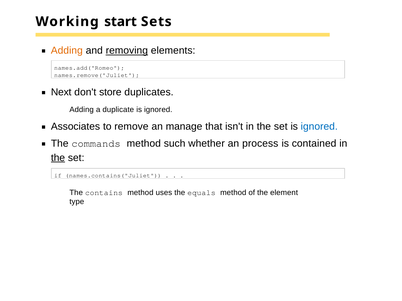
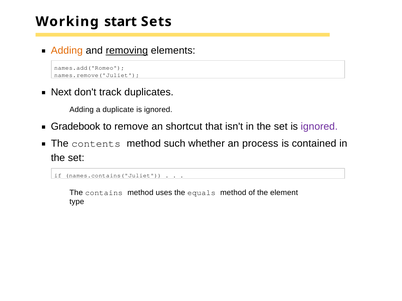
store: store -> track
Associates: Associates -> Gradebook
manage: manage -> shortcut
ignored at (319, 127) colour: blue -> purple
commands: commands -> contents
the at (58, 158) underline: present -> none
